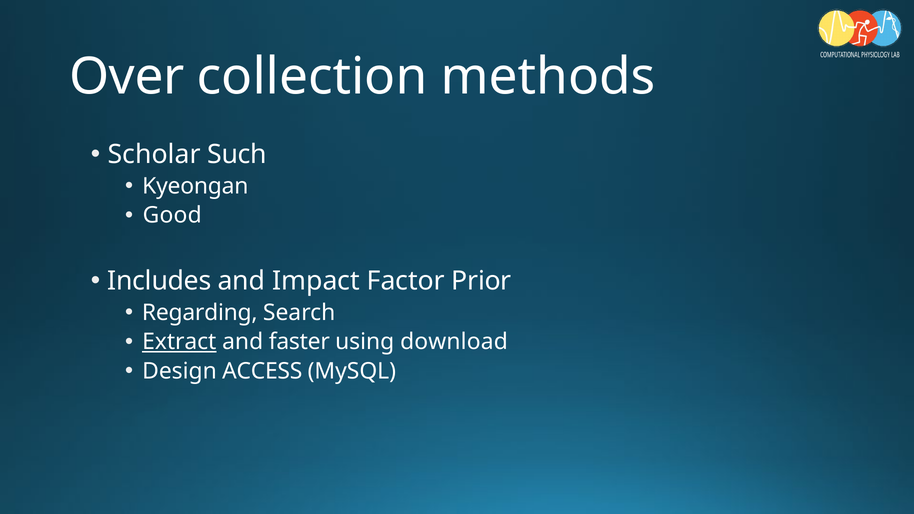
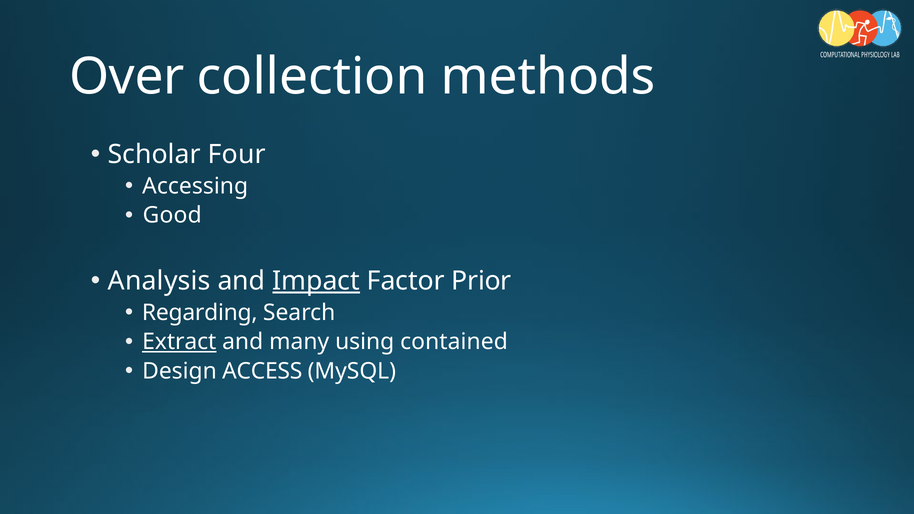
Such: Such -> Four
Kyeongan: Kyeongan -> Accessing
Includes: Includes -> Analysis
Impact underline: none -> present
faster: faster -> many
download: download -> contained
